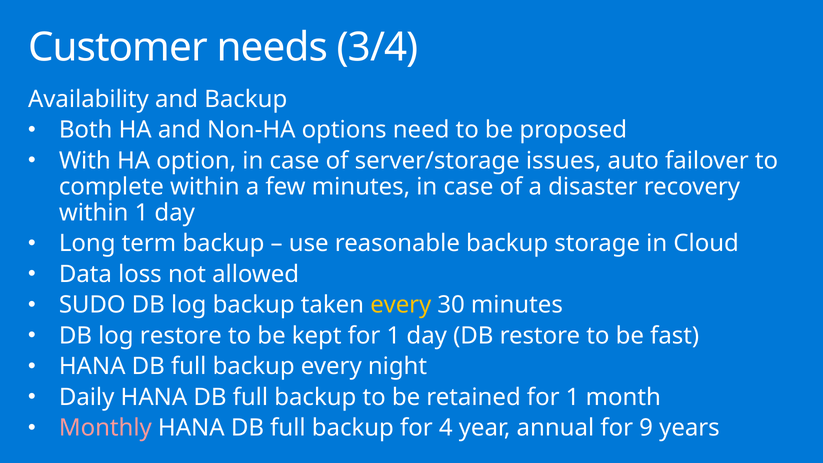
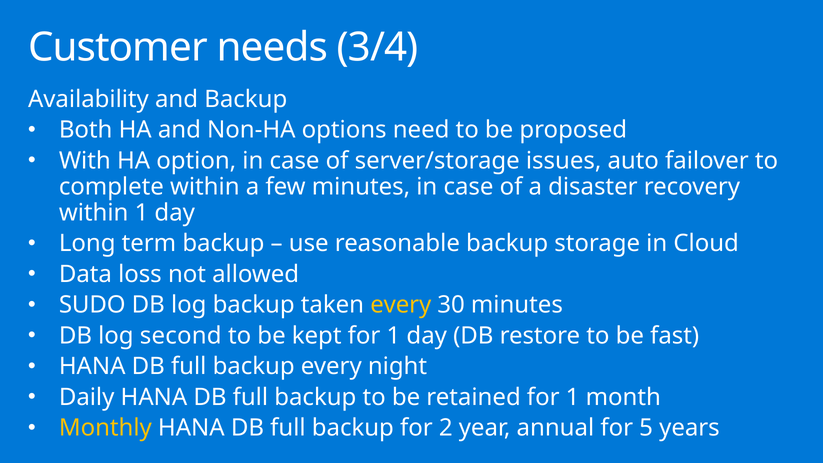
log restore: restore -> second
Monthly colour: pink -> yellow
4: 4 -> 2
9: 9 -> 5
